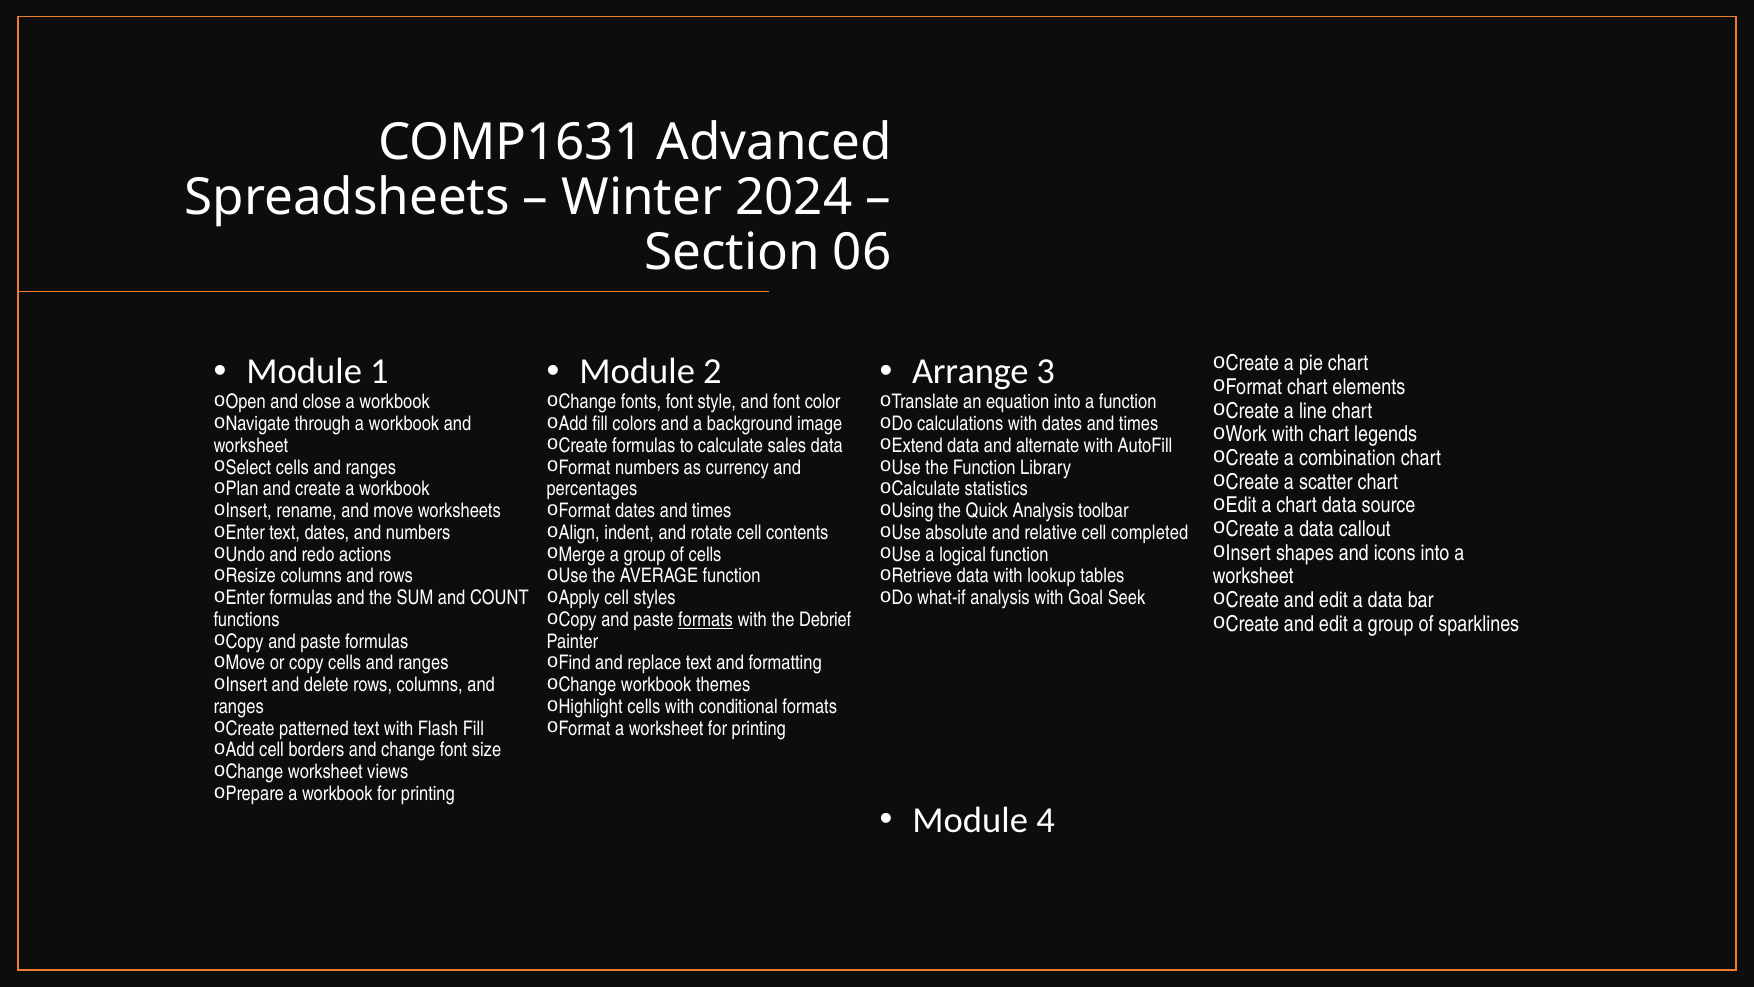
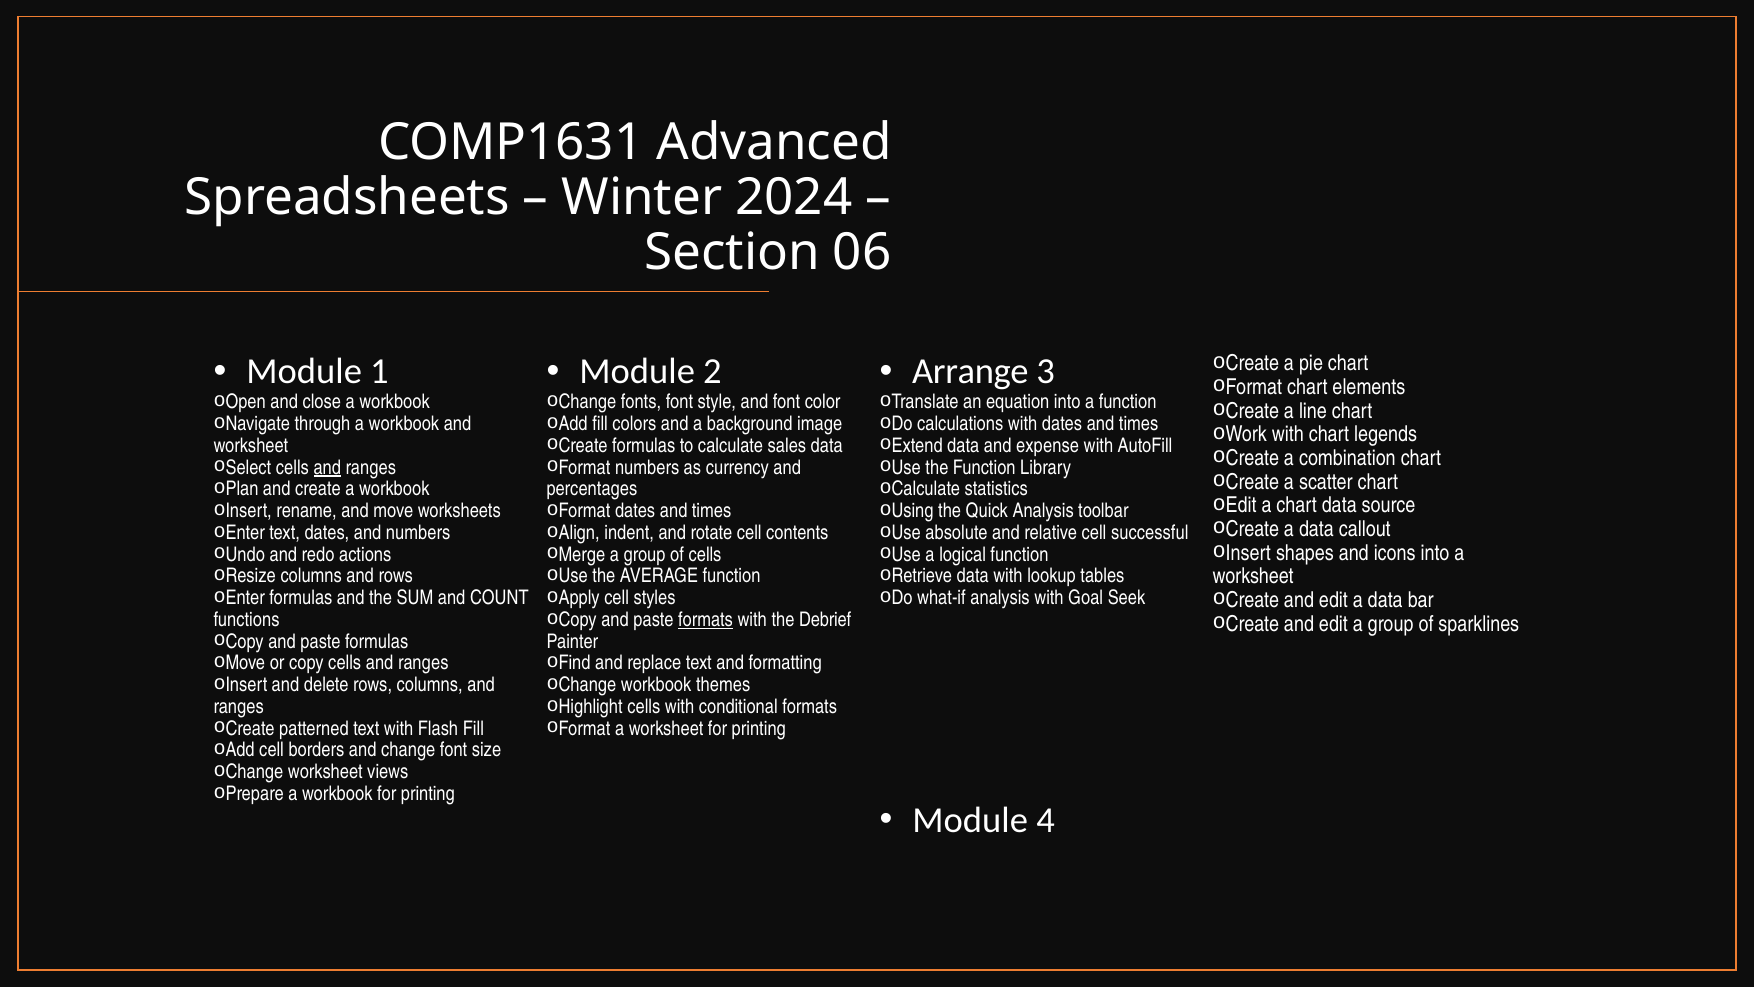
alternate: alternate -> expense
and at (327, 467) underline: none -> present
completed: completed -> successful
